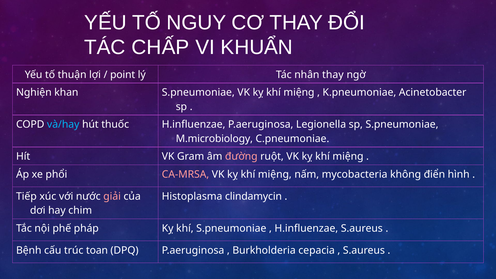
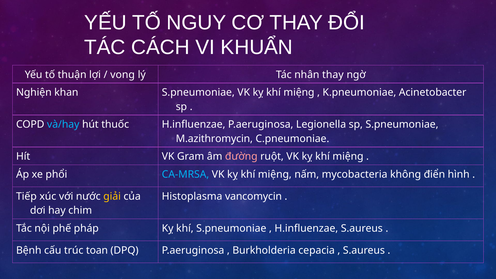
CHẤP: CHẤP -> CÁCH
point: point -> vong
M.microbiology: M.microbiology -> M.azithromycin
CA-MRSA colour: pink -> light blue
giải colour: pink -> yellow
clindamycin: clindamycin -> vancomycin
